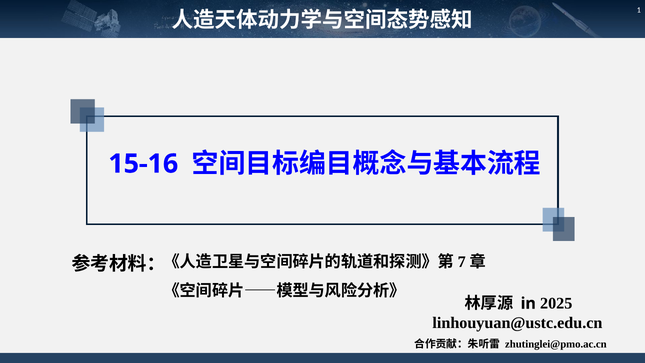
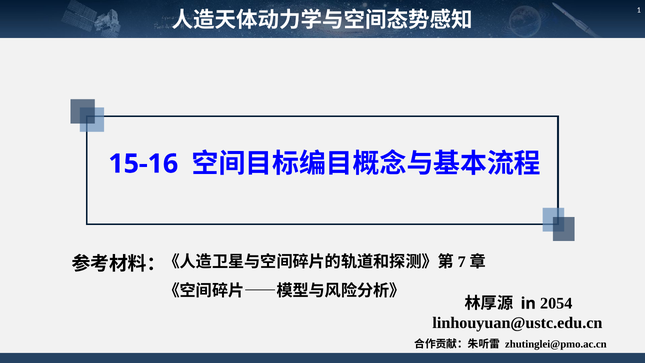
2025: 2025 -> 2054
